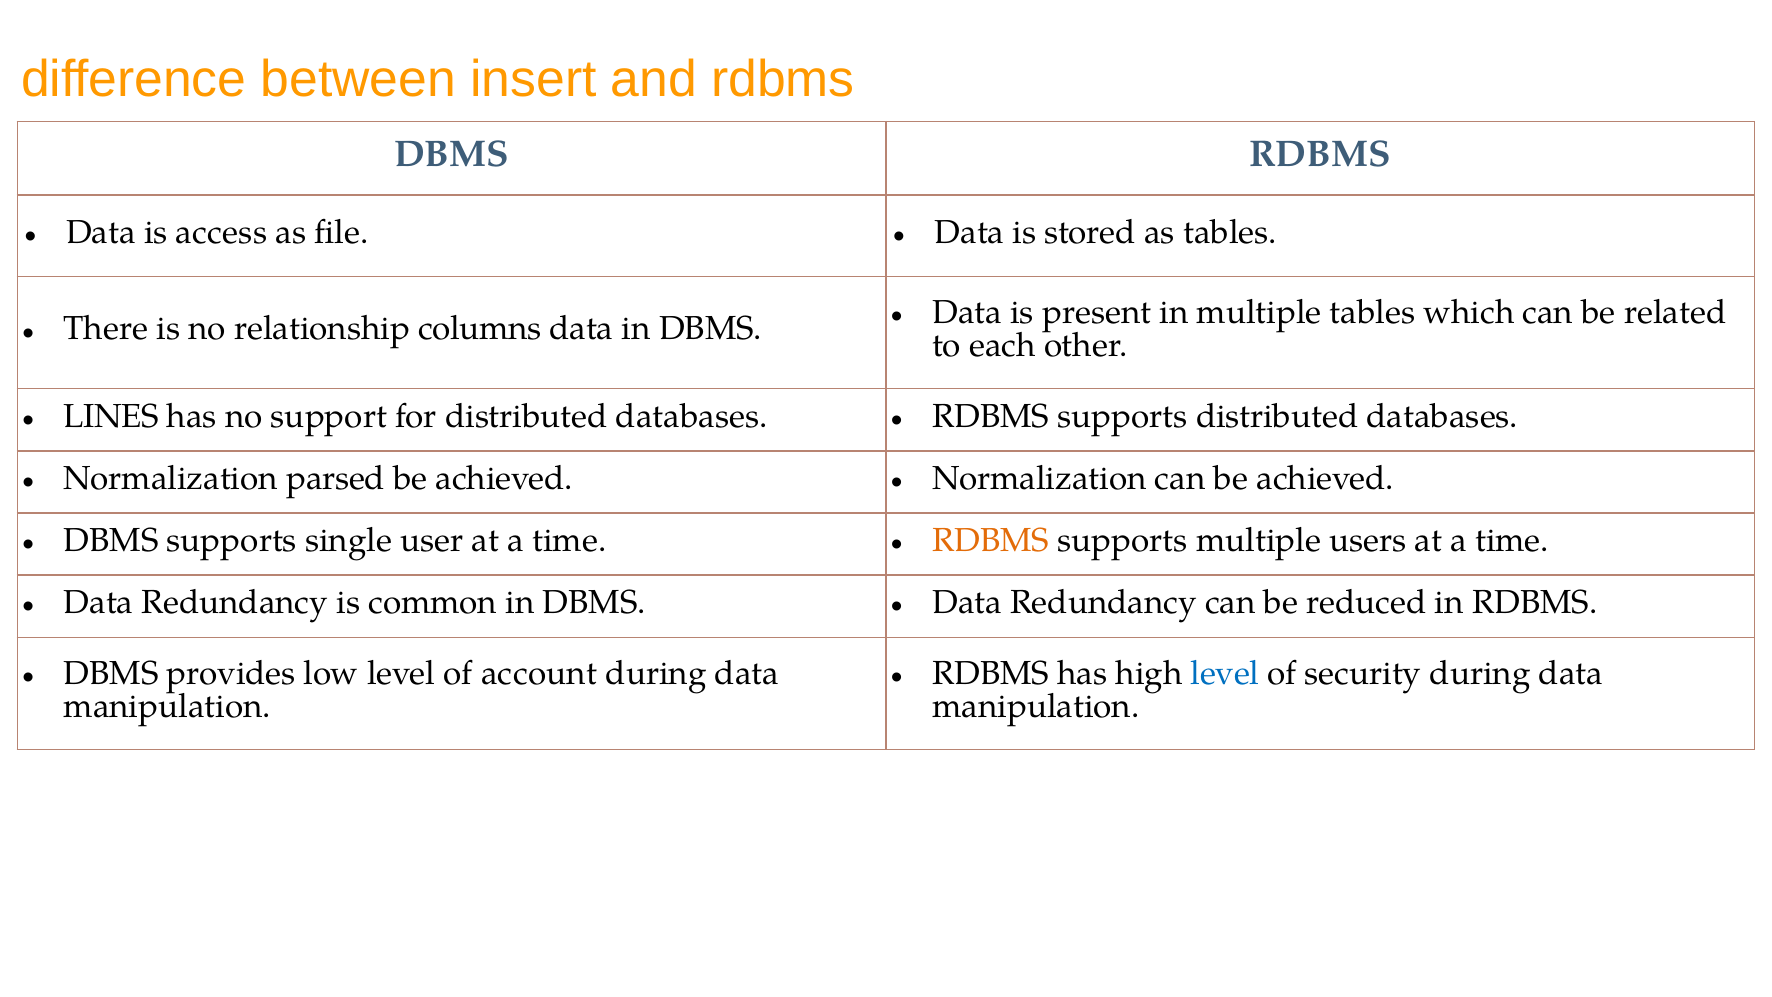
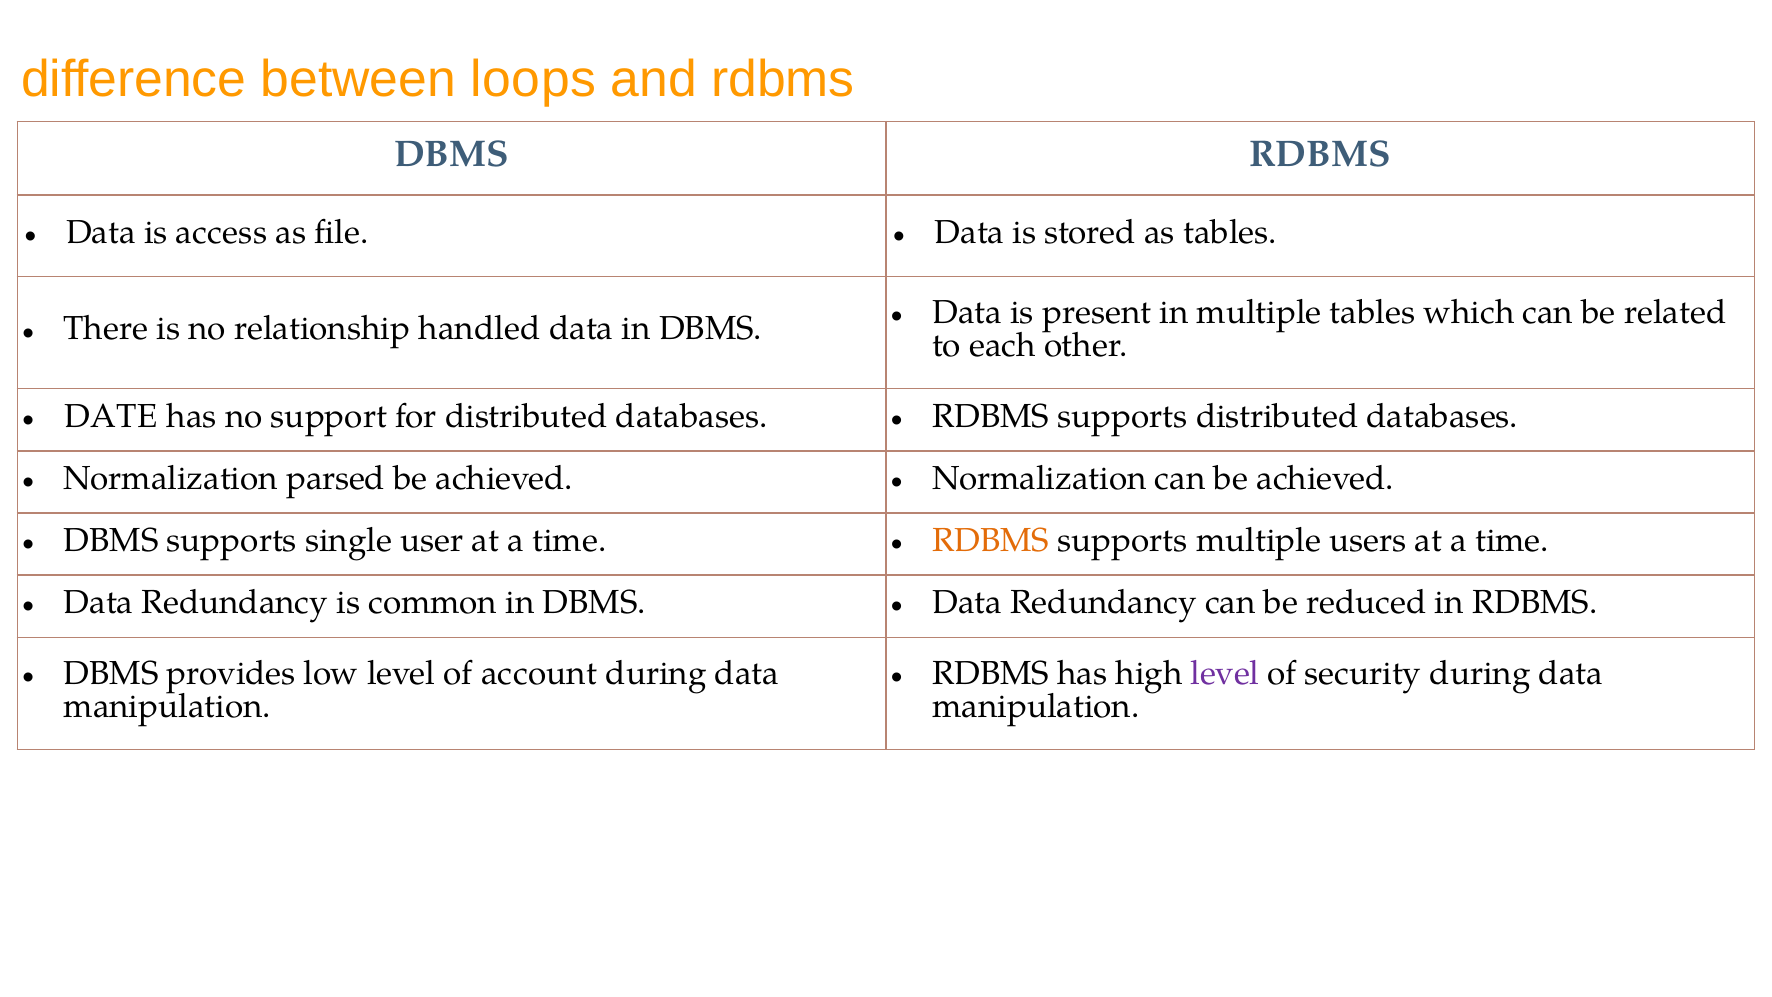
insert: insert -> loops
columns: columns -> handled
LINES: LINES -> DATE
level at (1225, 673) colour: blue -> purple
